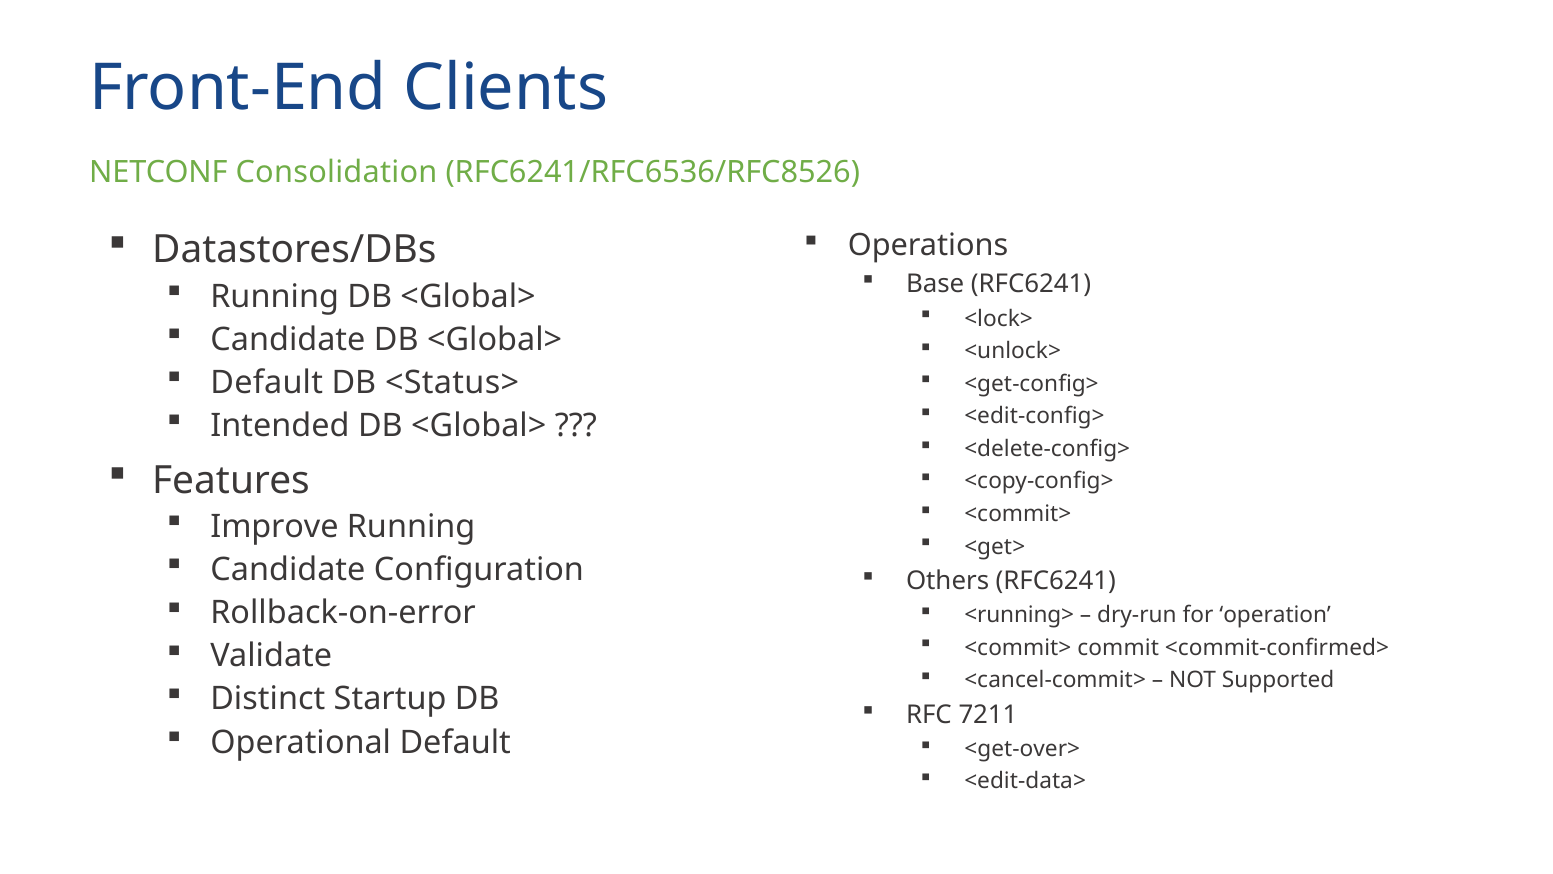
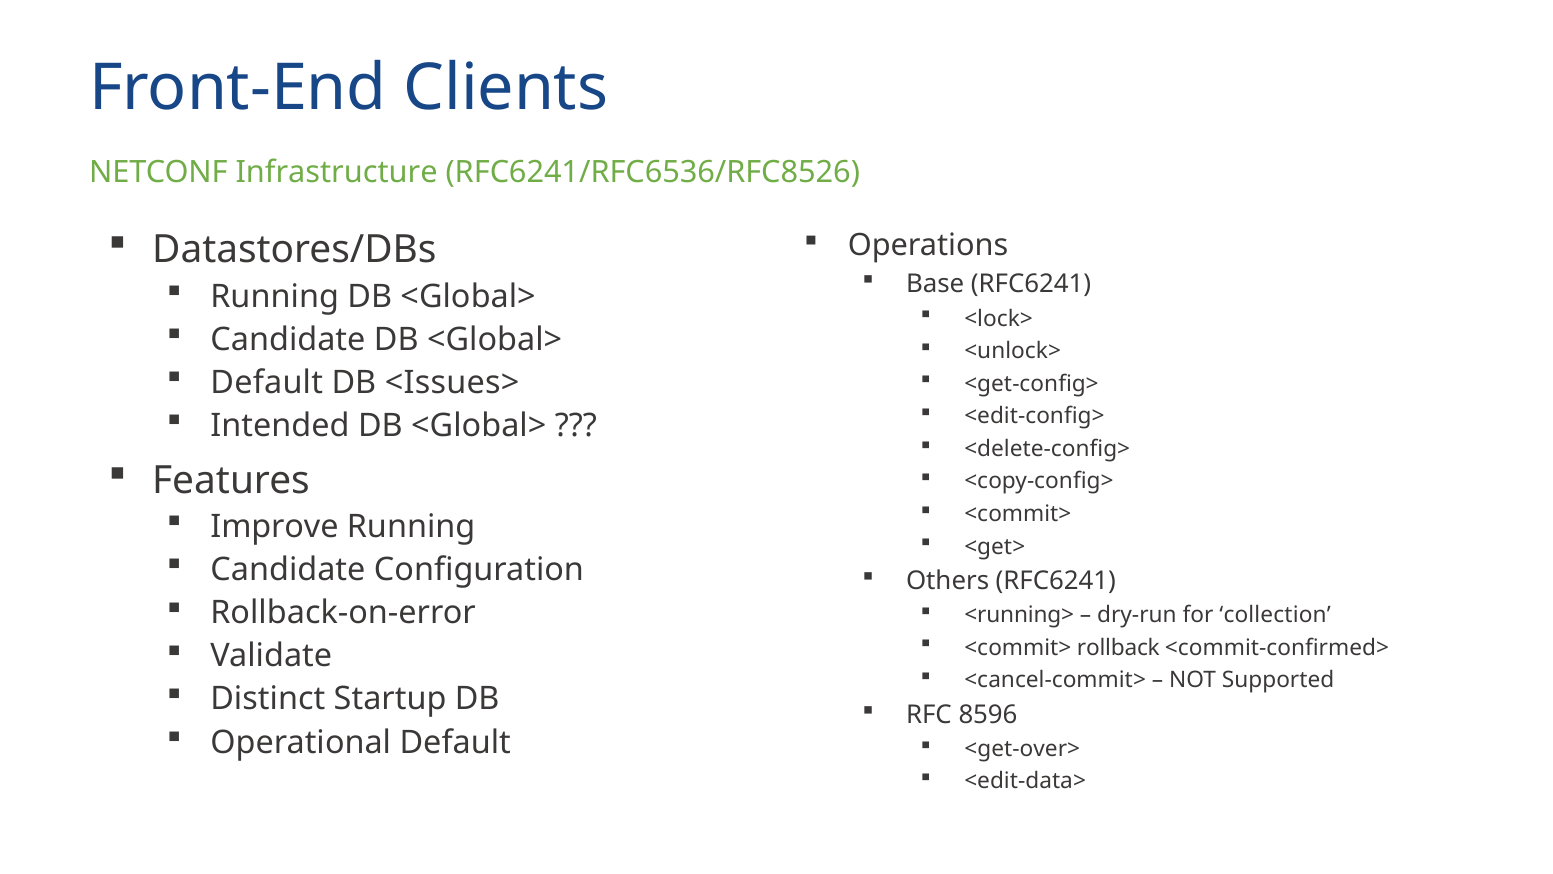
Consolidation: Consolidation -> Infrastructure
<Status>: <Status> -> <Issues>
operation: operation -> collection
commit: commit -> rollback
7211: 7211 -> 8596
